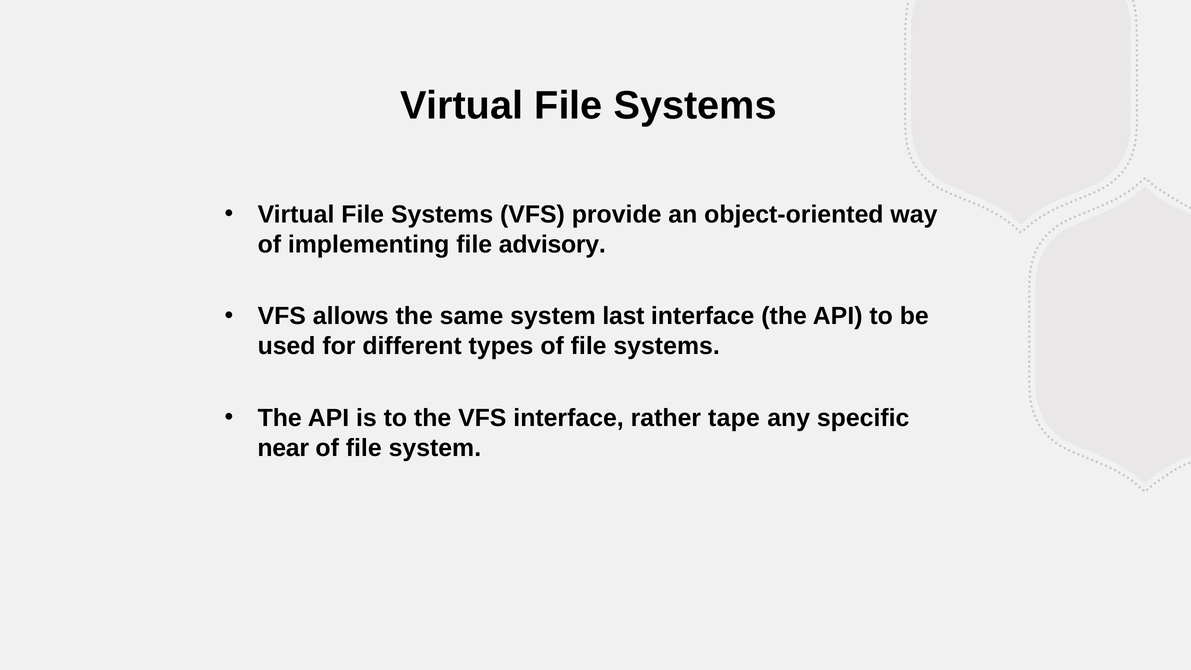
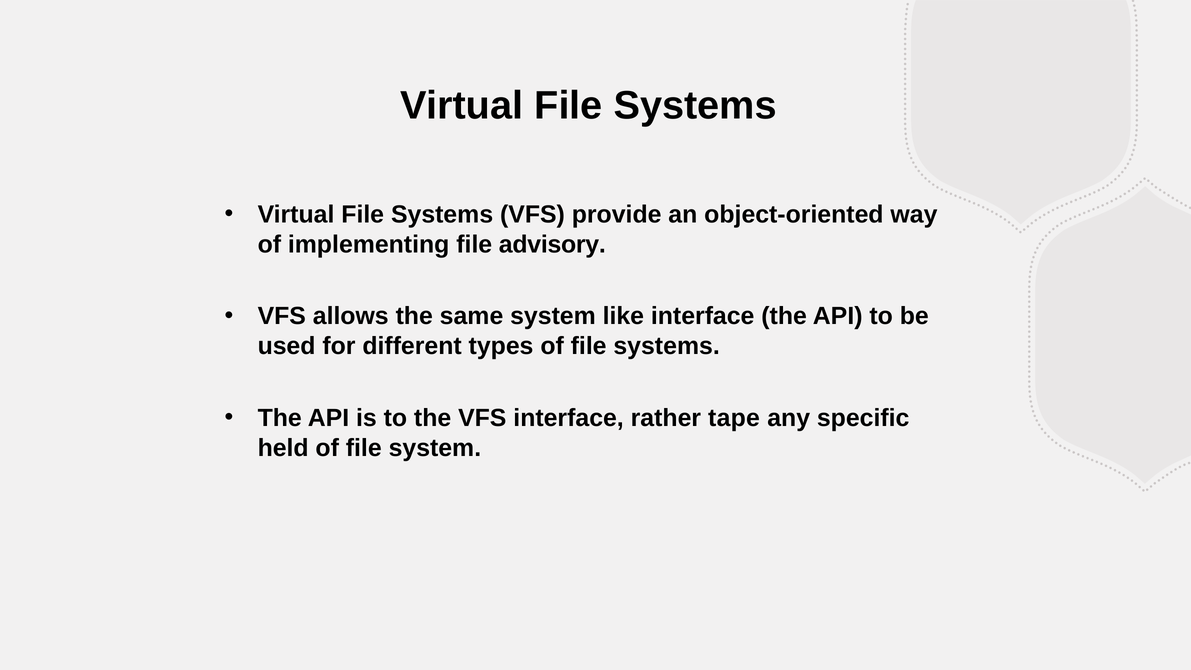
last: last -> like
near: near -> held
